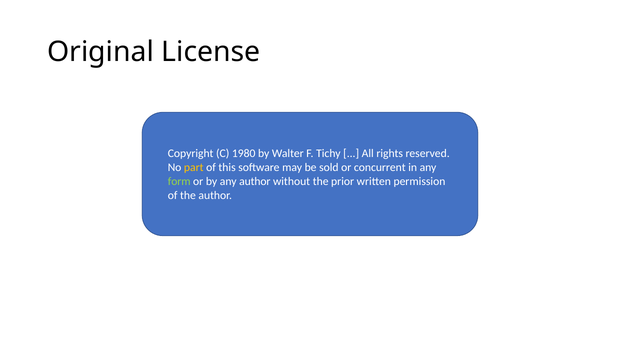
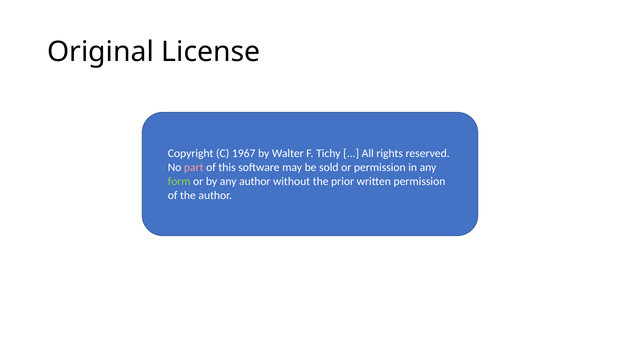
1980: 1980 -> 1967
part colour: yellow -> pink
or concurrent: concurrent -> permission
